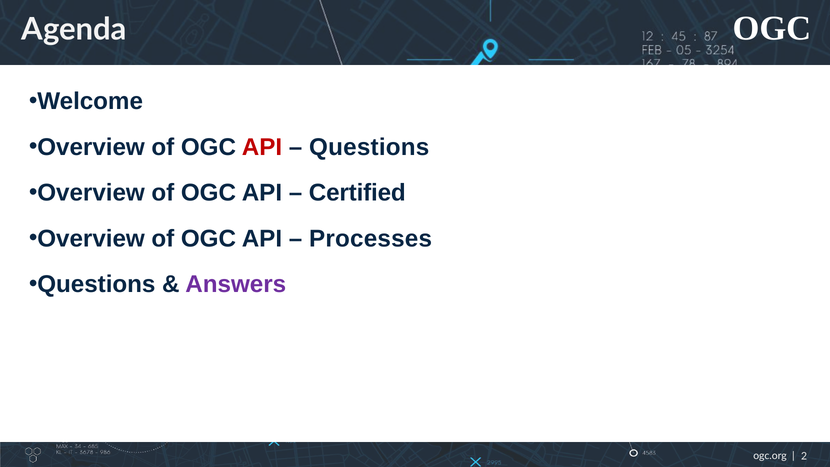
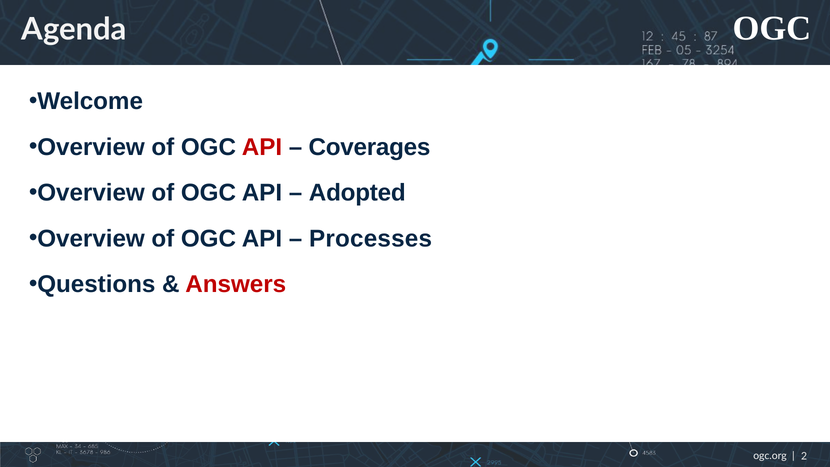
Questions at (369, 147): Questions -> Coverages
Certified: Certified -> Adopted
Answers colour: purple -> red
